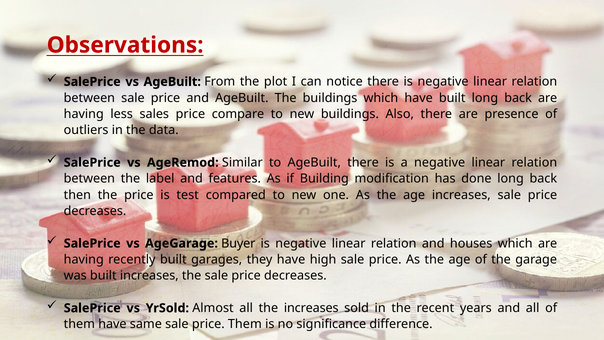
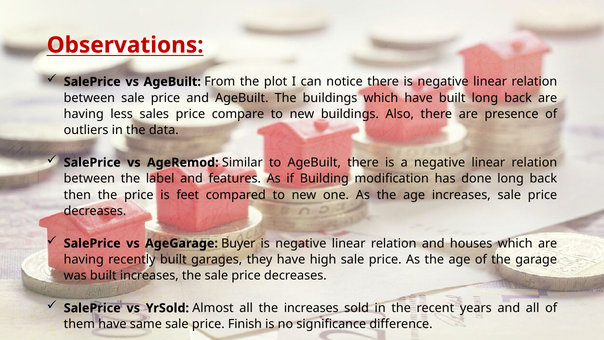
test: test -> feet
price Them: Them -> Finish
